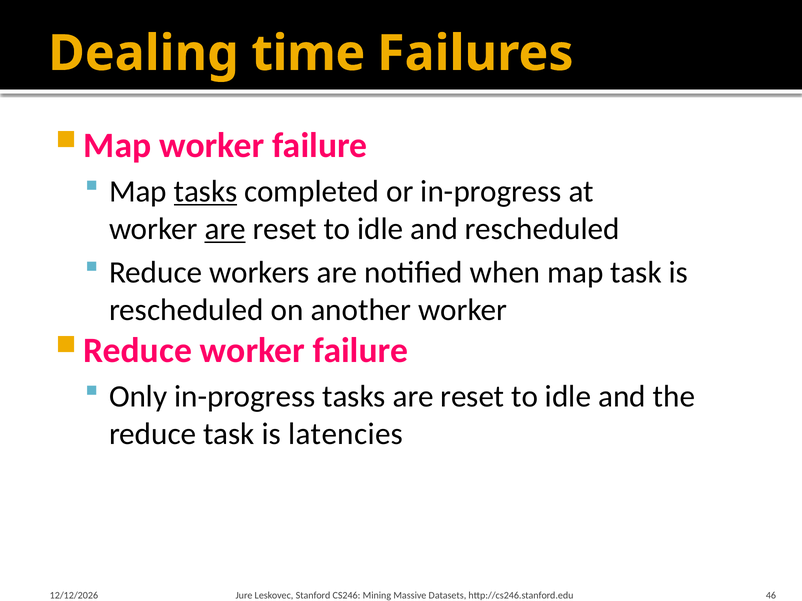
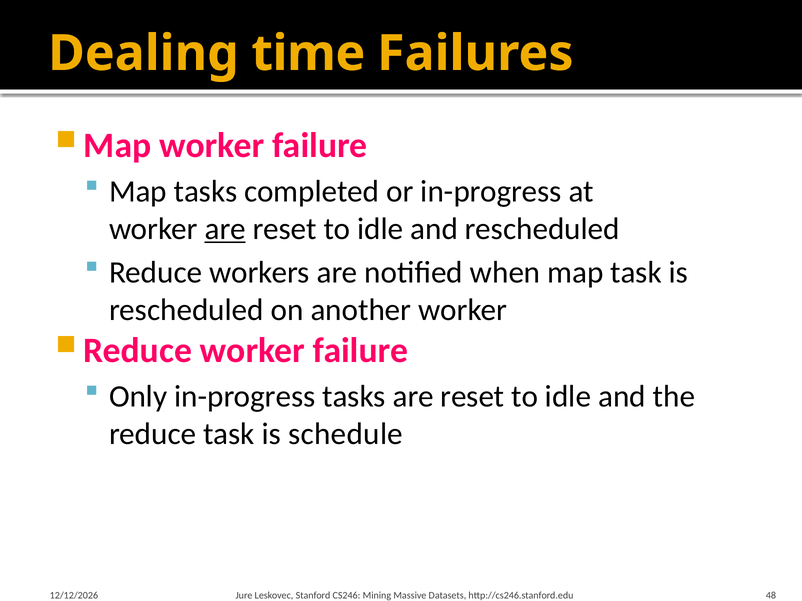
tasks at (206, 192) underline: present -> none
latencies: latencies -> schedule
46: 46 -> 48
